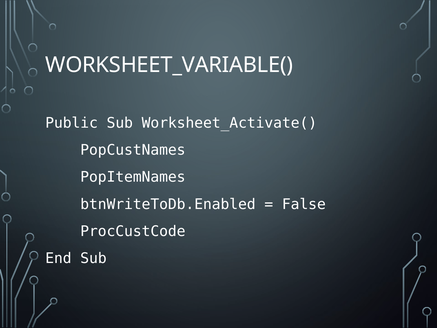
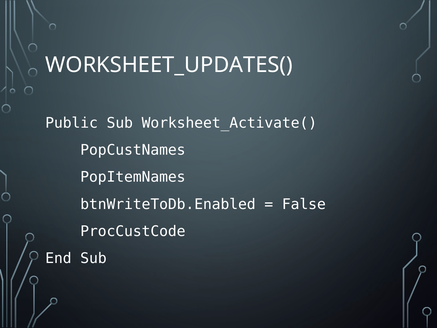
WORKSHEET_VARIABLE(: WORKSHEET_VARIABLE( -> WORKSHEET_UPDATES(
